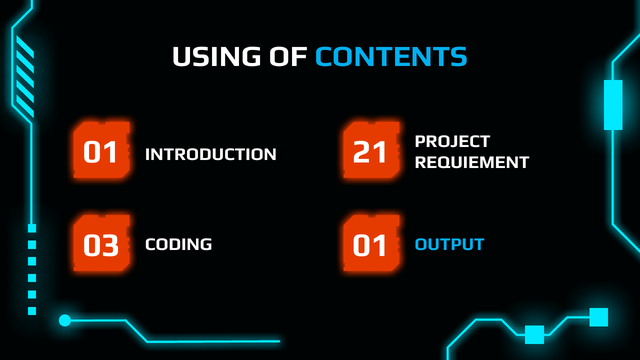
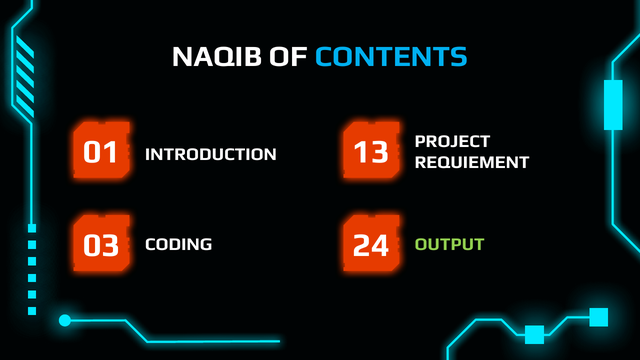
USING: USING -> NAQIB
21: 21 -> 13
03 01: 01 -> 24
OUTPUT colour: light blue -> light green
